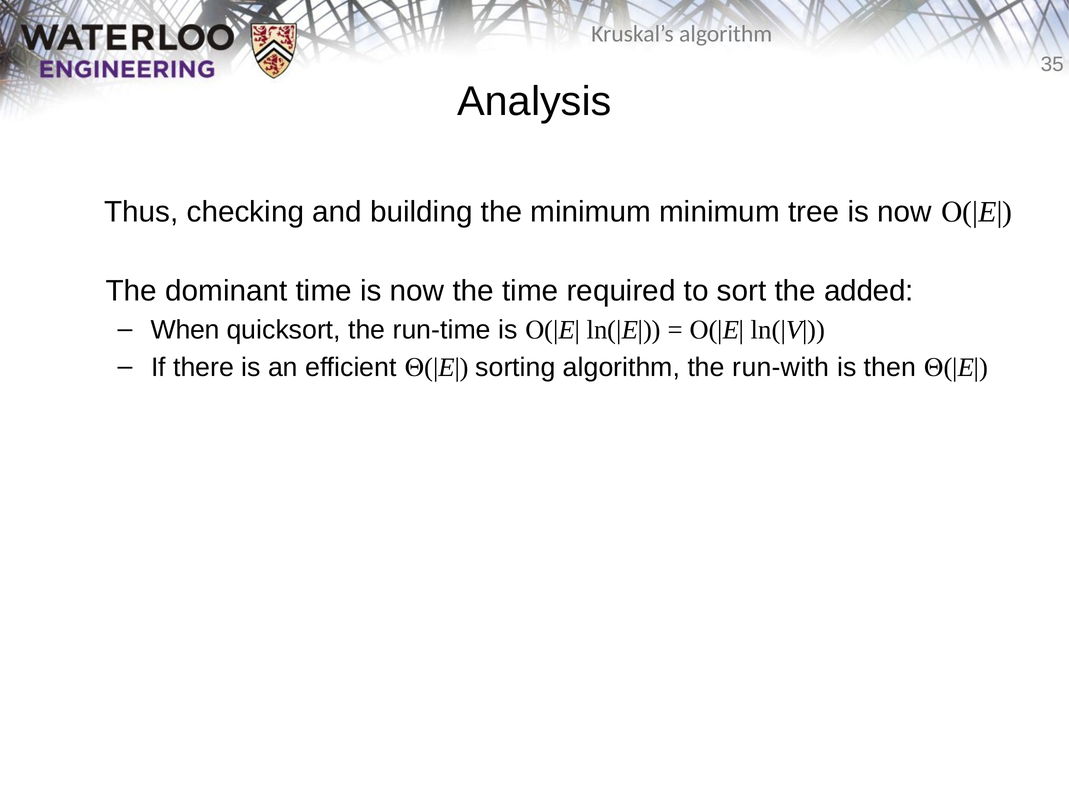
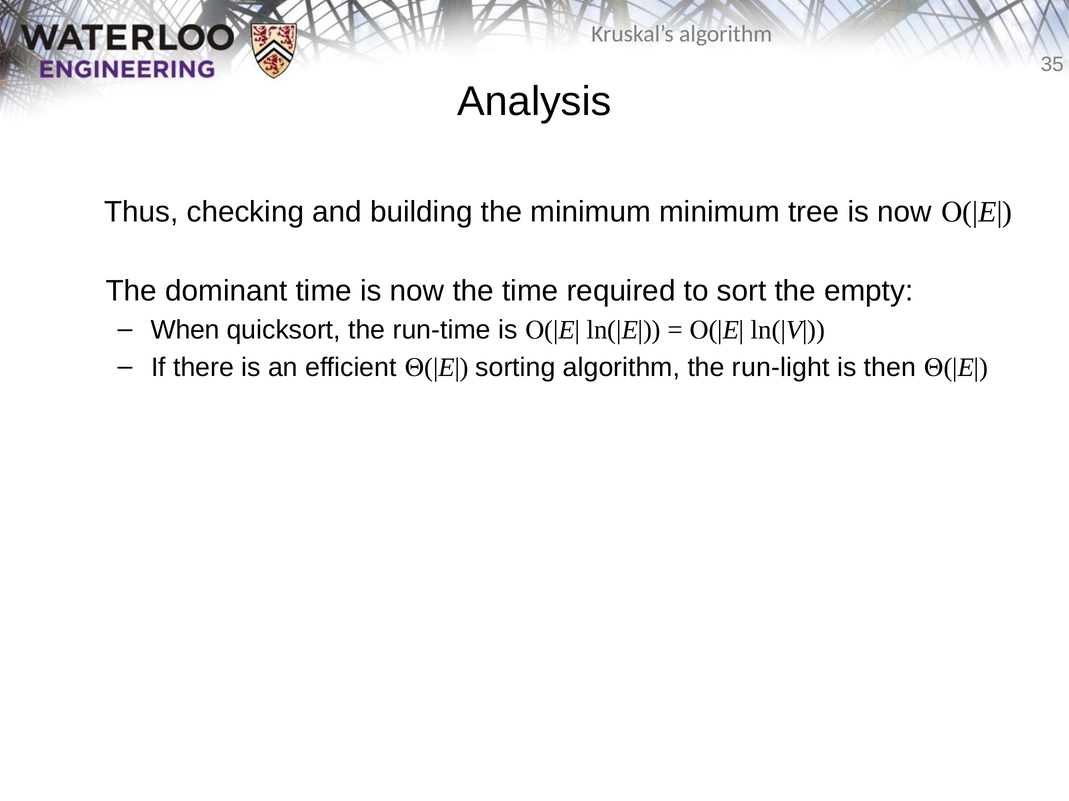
added: added -> empty
run-with: run-with -> run-light
